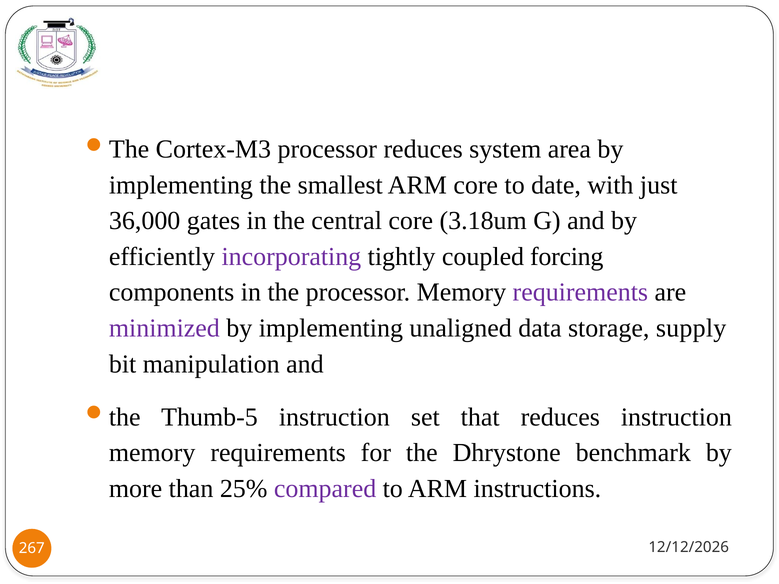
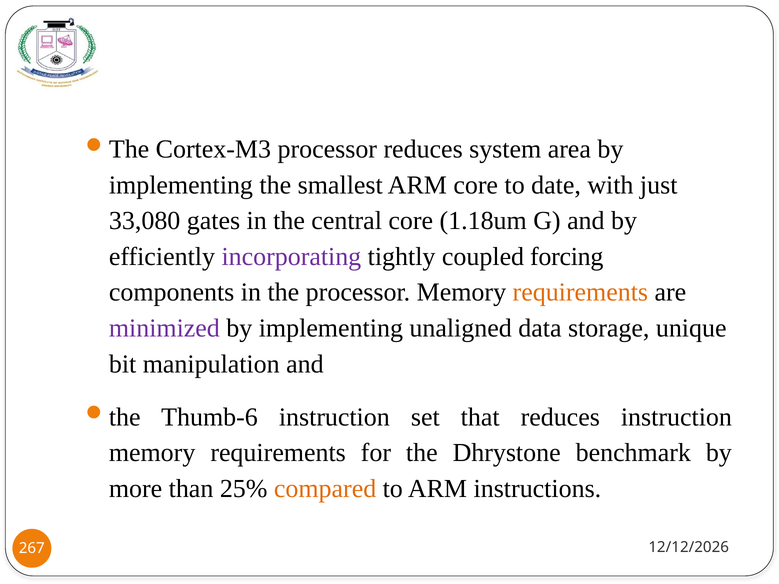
36,000: 36,000 -> 33,080
3.18um: 3.18um -> 1.18um
requirements at (580, 293) colour: purple -> orange
supply: supply -> unique
Thumb-5: Thumb-5 -> Thumb-6
compared colour: purple -> orange
